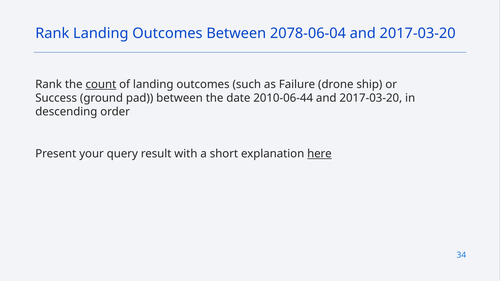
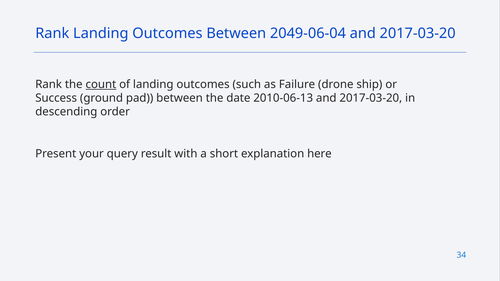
2078-06-04: 2078-06-04 -> 2049-06-04
2010-06-44: 2010-06-44 -> 2010-06-13
here underline: present -> none
